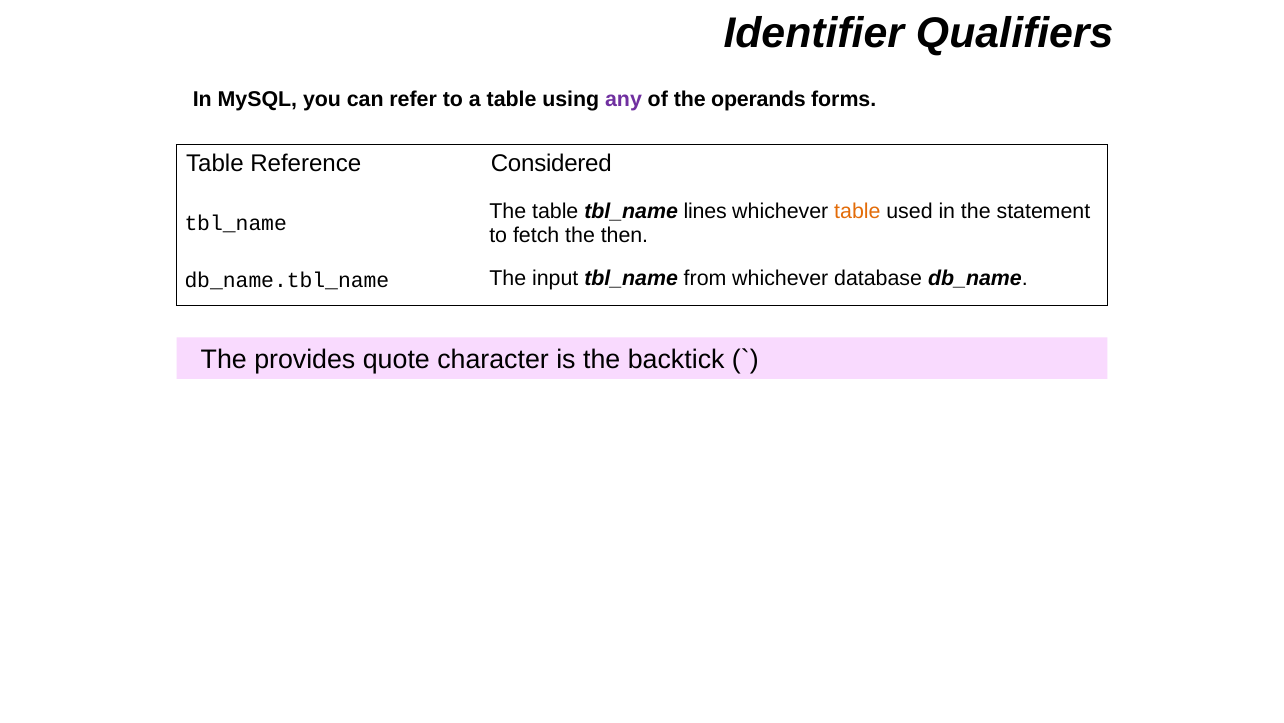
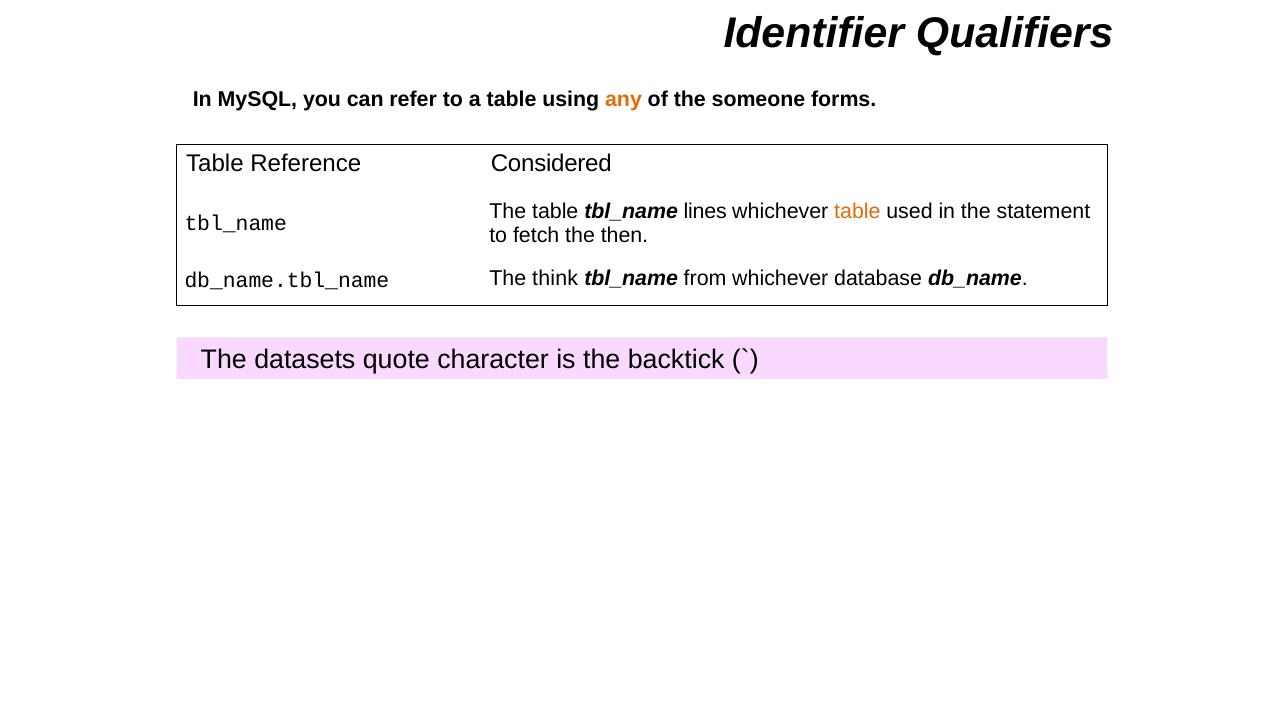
any colour: purple -> orange
operands: operands -> someone
input: input -> think
provides: provides -> datasets
